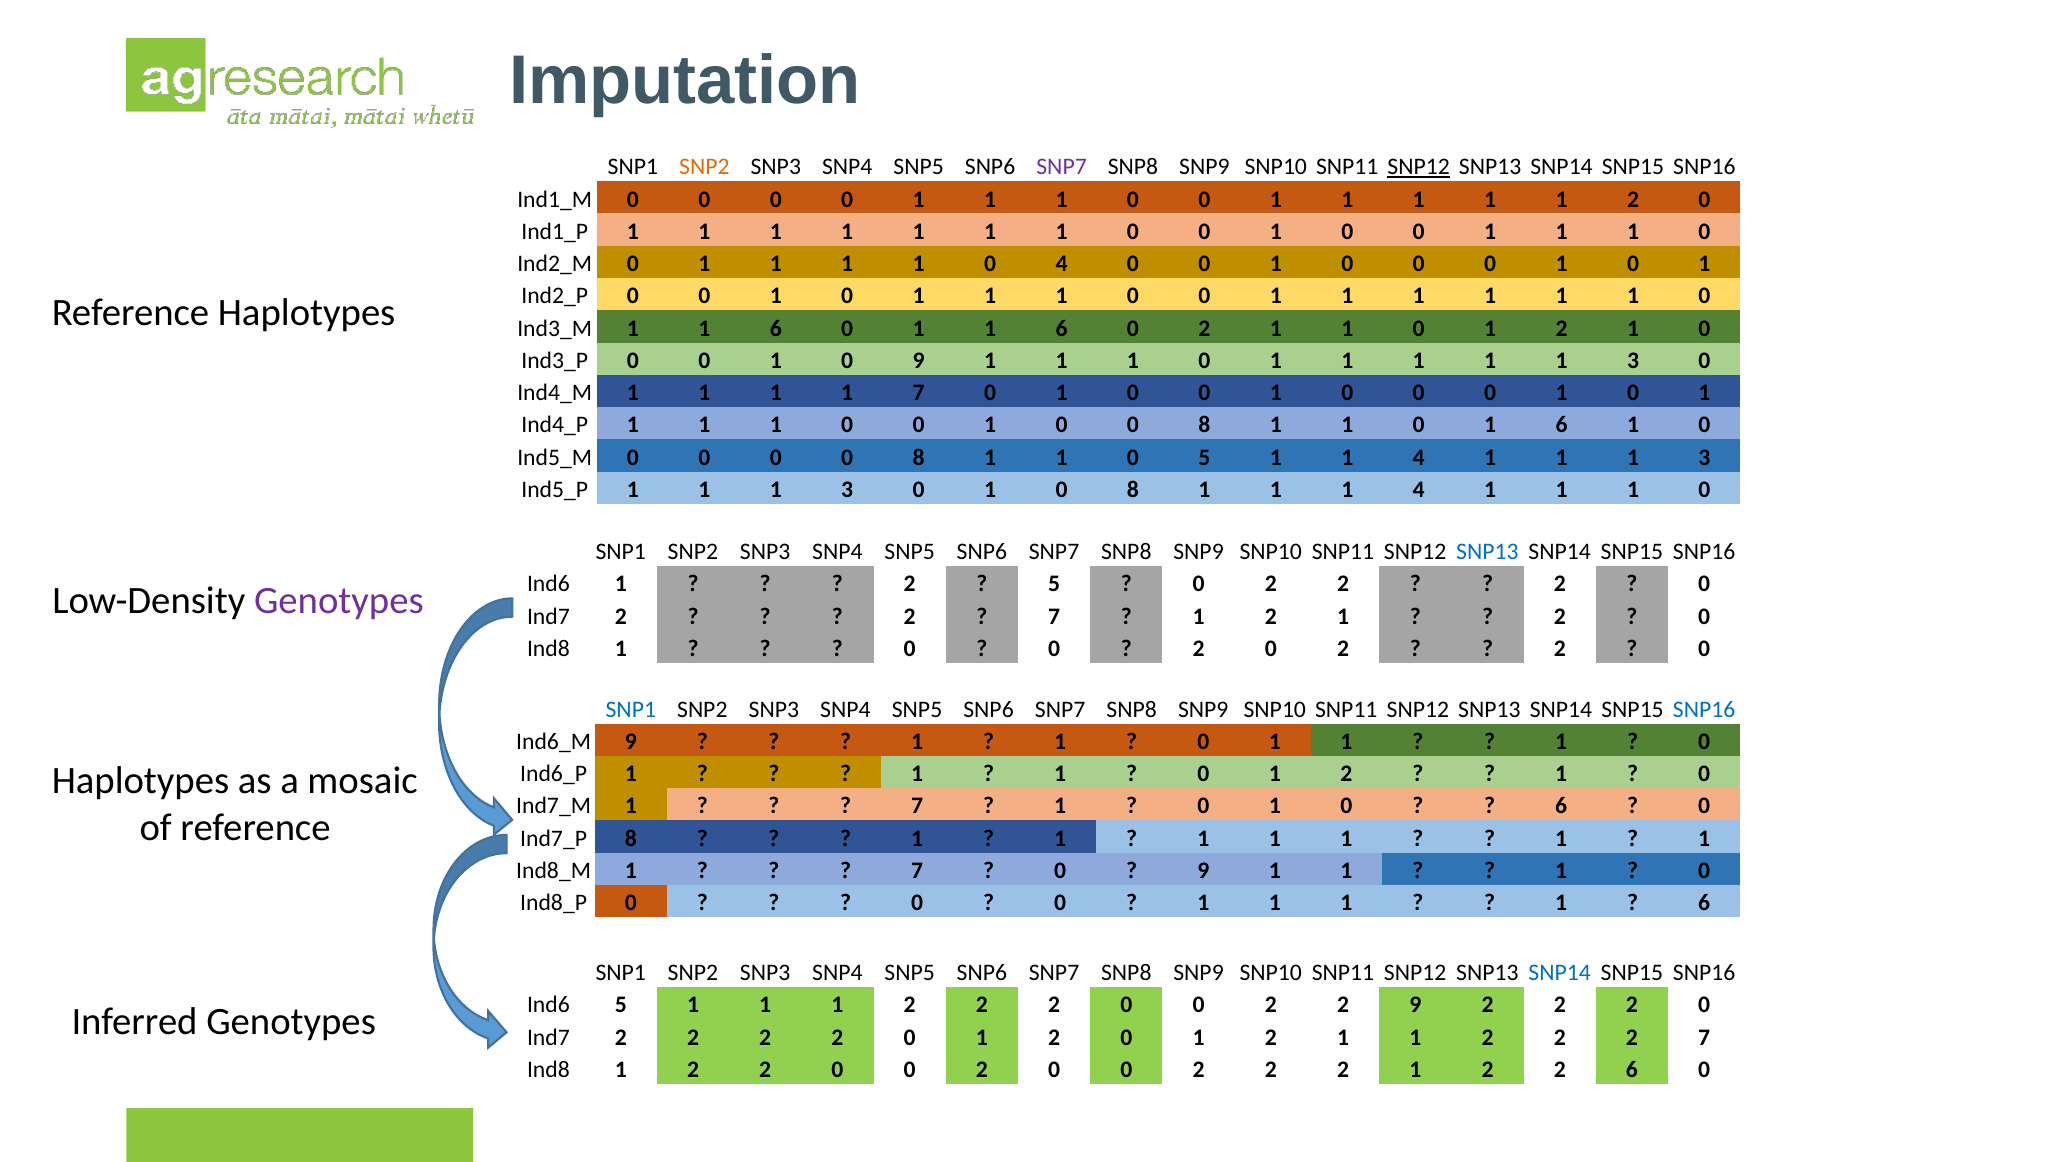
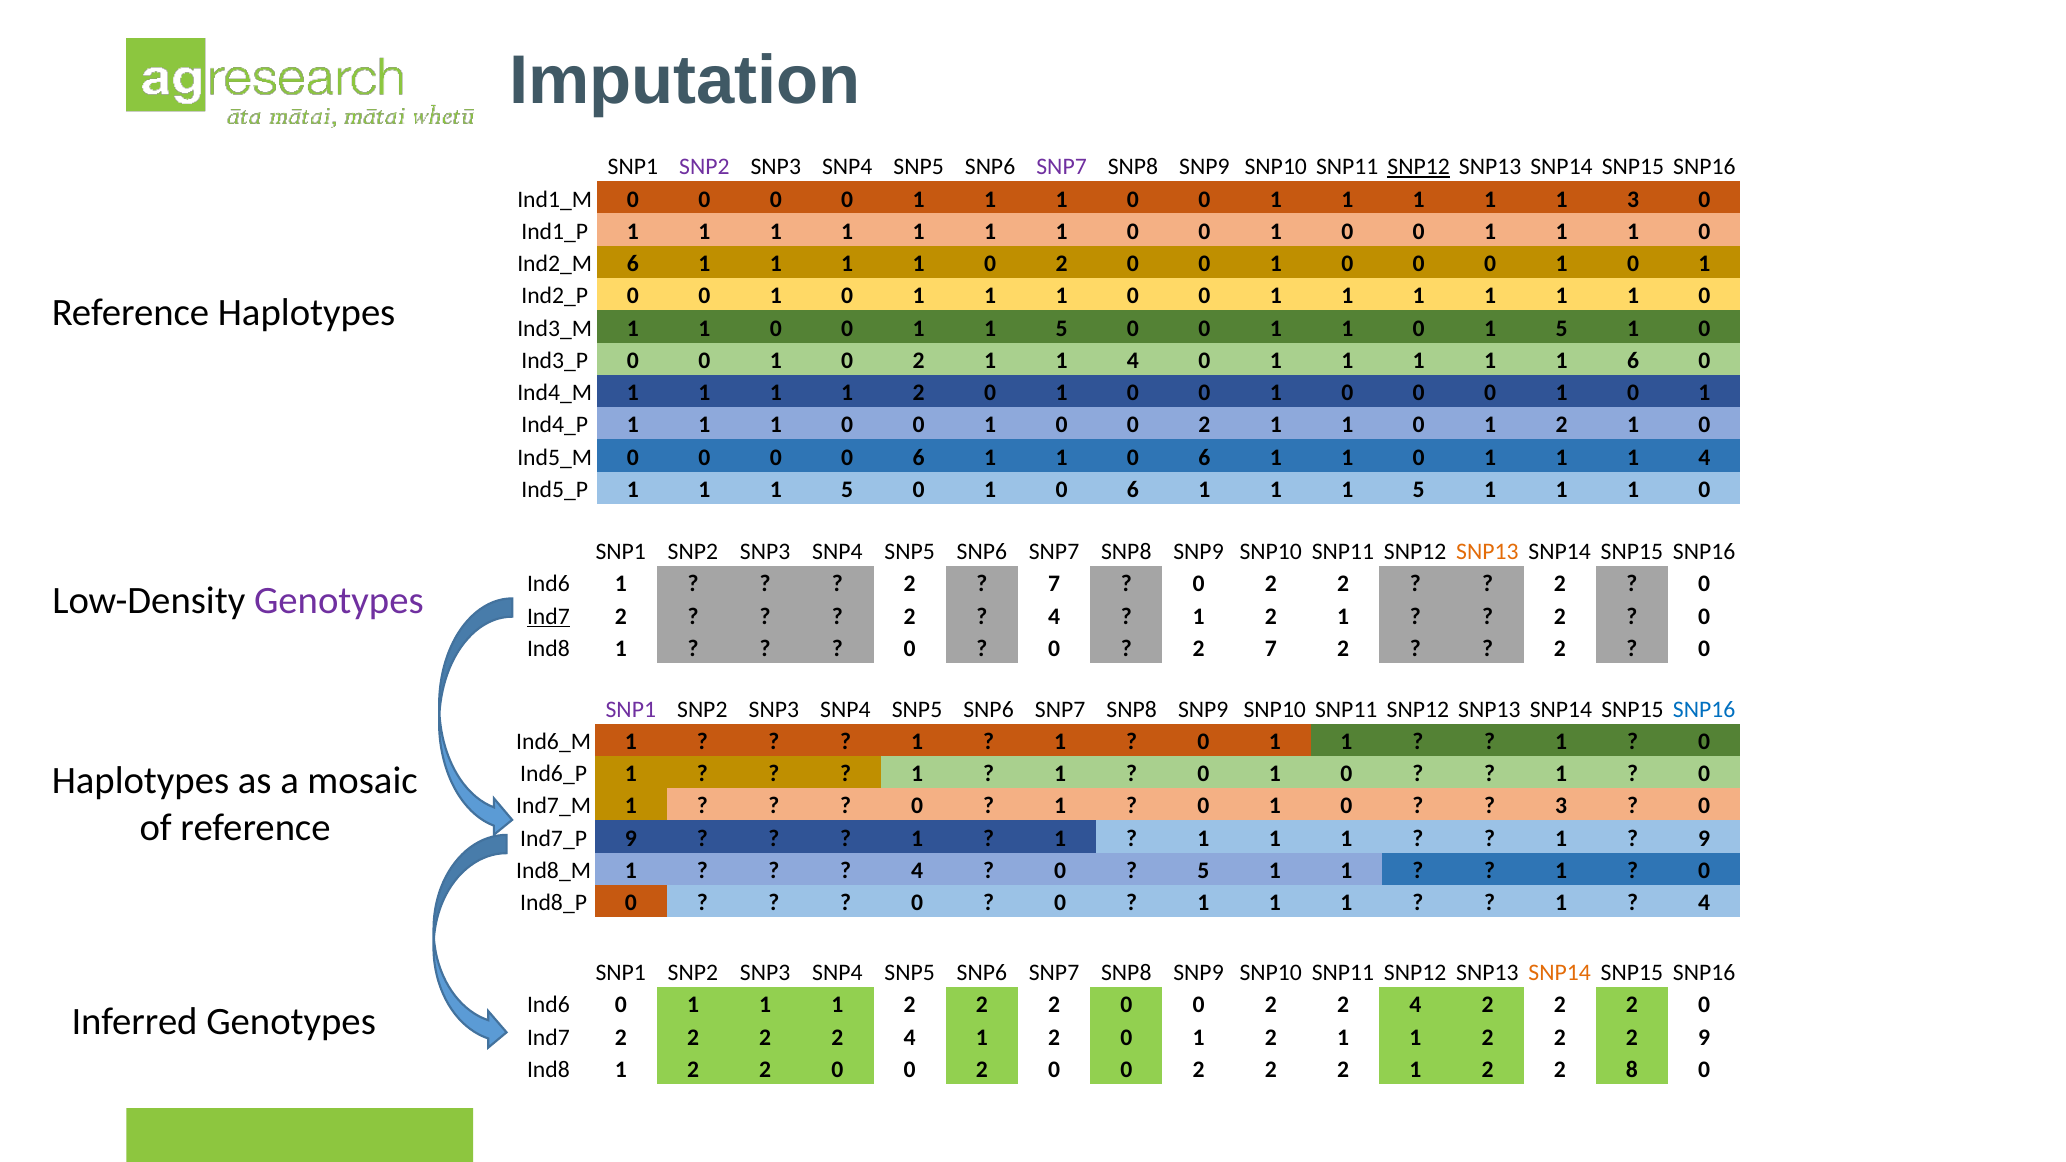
SNP2 at (704, 167) colour: orange -> purple
2 at (1633, 199): 2 -> 3
0 at (633, 264): 0 -> 6
1 1 0 4: 4 -> 2
6 at (776, 328): 6 -> 0
0 1 1 6: 6 -> 5
2 at (1204, 328): 2 -> 0
1 0 1 2: 2 -> 5
0 1 0 9: 9 -> 2
1 at (1133, 361): 1 -> 4
3 at (1633, 361): 3 -> 6
7 at (919, 393): 7 -> 2
1 0 0 8: 8 -> 2
1 0 1 6: 6 -> 2
0 0 0 8: 8 -> 6
1 1 0 5: 5 -> 6
4 at (1419, 457): 4 -> 0
3 at (1704, 457): 3 -> 4
3 at (847, 490): 3 -> 5
0 1 0 8: 8 -> 6
4 at (1419, 490): 4 -> 5
SNP13 at (1487, 552) colour: blue -> orange
5 at (1054, 584): 5 -> 7
Ind7 at (548, 616) underline: none -> present
7 at (1054, 616): 7 -> 4
0 at (1271, 649): 0 -> 7
SNP1 at (631, 709) colour: blue -> purple
9 at (631, 742): 9 -> 1
2 at (1346, 774): 2 -> 0
7 at (917, 806): 7 -> 0
6 at (1561, 806): 6 -> 3
8 at (631, 838): 8 -> 9
1 at (1704, 838): 1 -> 9
7 at (917, 871): 7 -> 4
9 at (1203, 871): 9 -> 5
6 at (1704, 903): 6 -> 4
SNP14 at (1560, 973) colour: blue -> orange
Ind6 5: 5 -> 0
0 2 2 9: 9 -> 4
0 at (910, 1037): 0 -> 4
2 7: 7 -> 9
2 6: 6 -> 8
